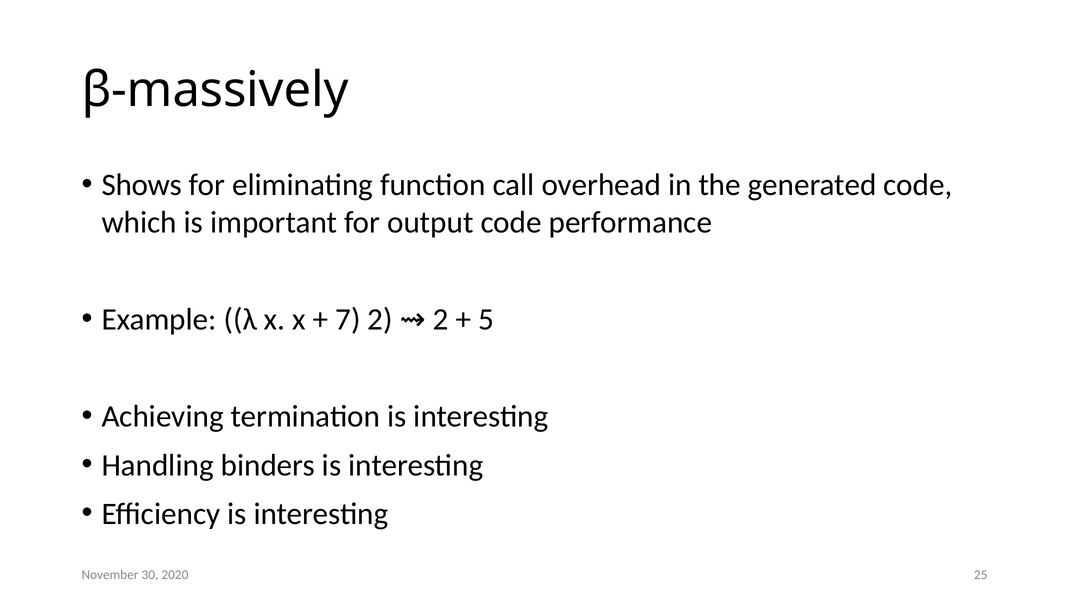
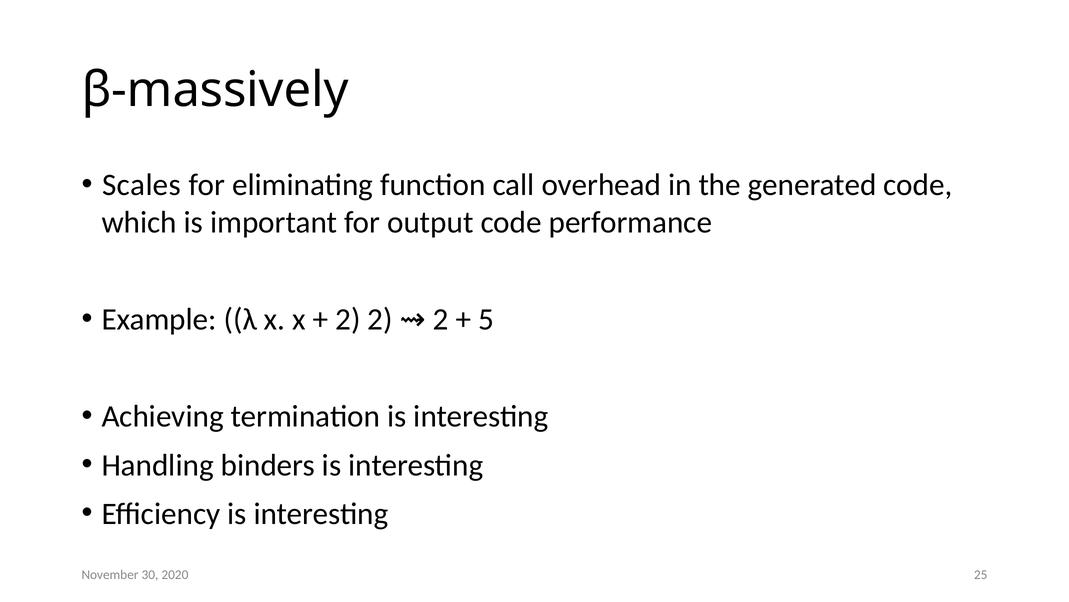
Shows: Shows -> Scales
7 at (348, 319): 7 -> 2
